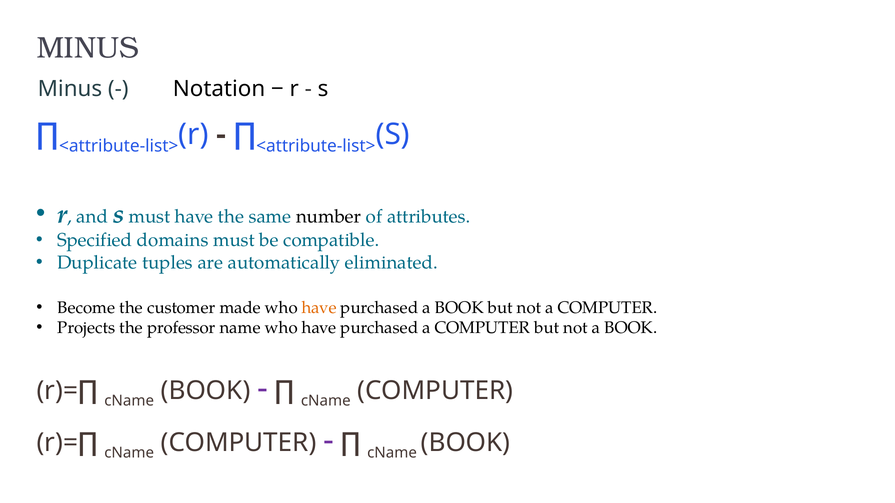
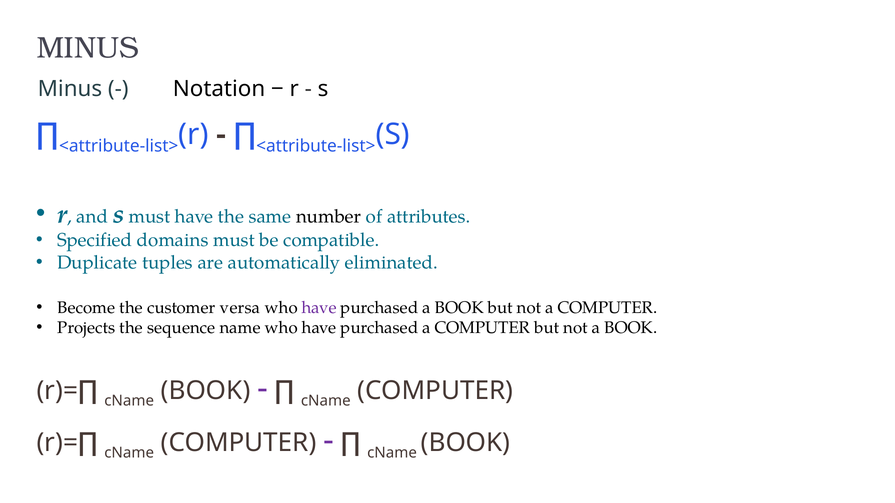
made: made -> versa
have at (319, 308) colour: orange -> purple
professor: professor -> sequence
